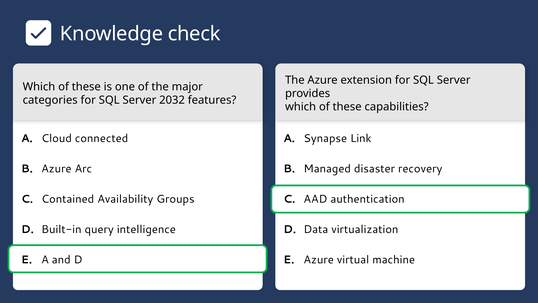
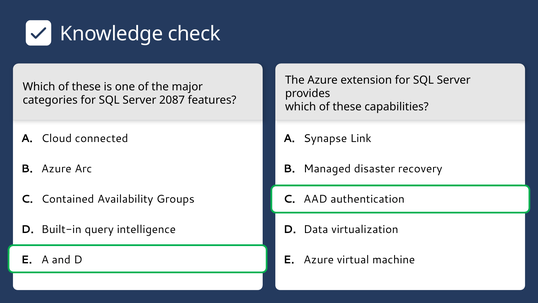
2032: 2032 -> 2087
